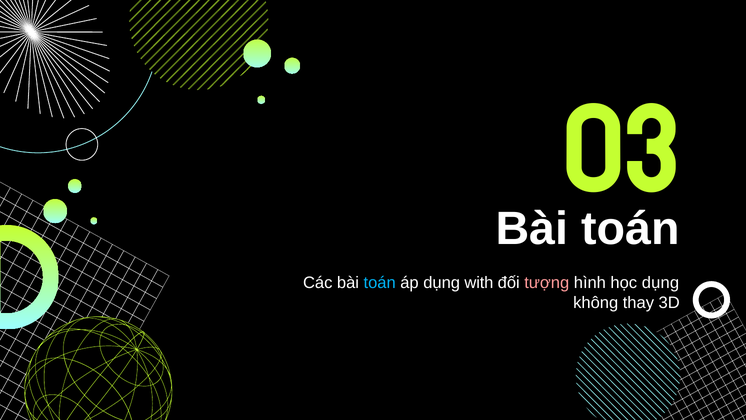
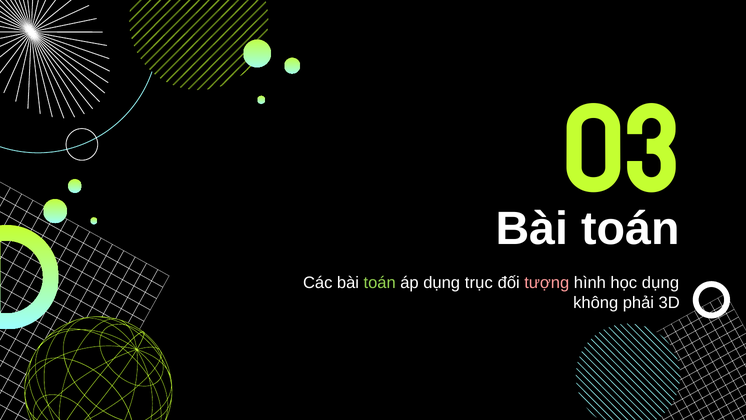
toán at (380, 283) colour: light blue -> light green
with: with -> trục
thay: thay -> phải
